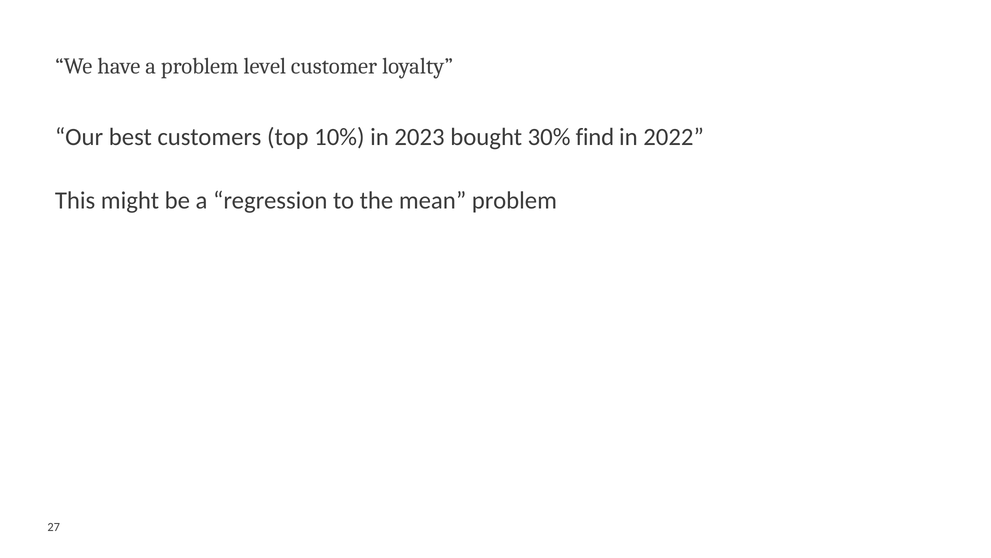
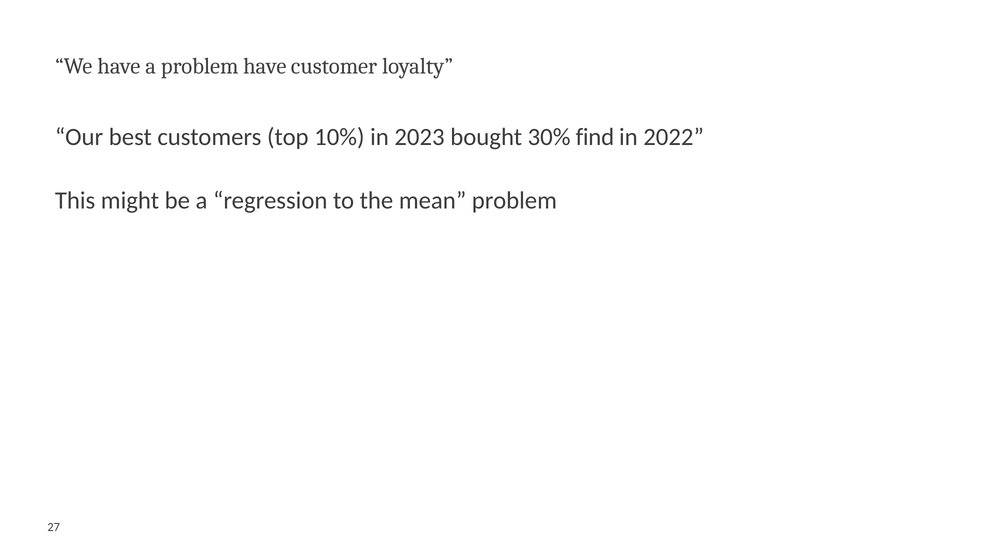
problem level: level -> have
